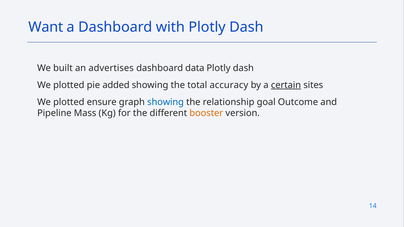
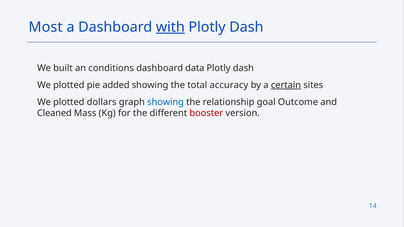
Want: Want -> Most
with underline: none -> present
advertises: advertises -> conditions
ensure: ensure -> dollars
Pipeline: Pipeline -> Cleaned
booster colour: orange -> red
